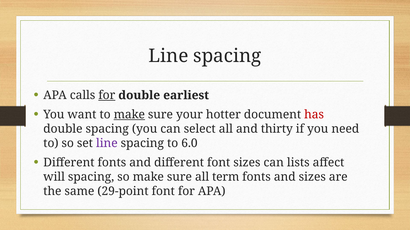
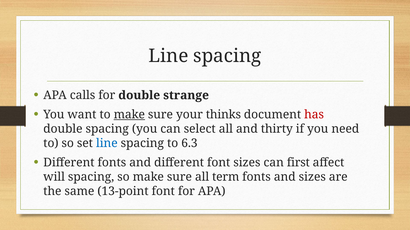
for at (107, 96) underline: present -> none
earliest: earliest -> strange
hotter: hotter -> thinks
line at (107, 144) colour: purple -> blue
6.0: 6.0 -> 6.3
lists: lists -> first
29-point: 29-point -> 13-point
